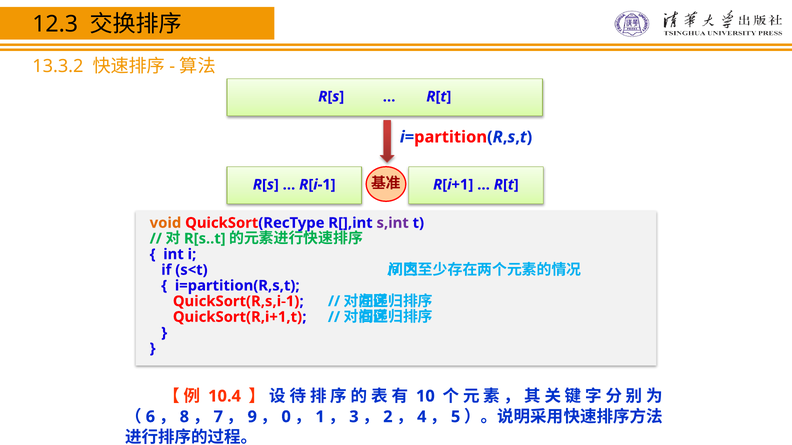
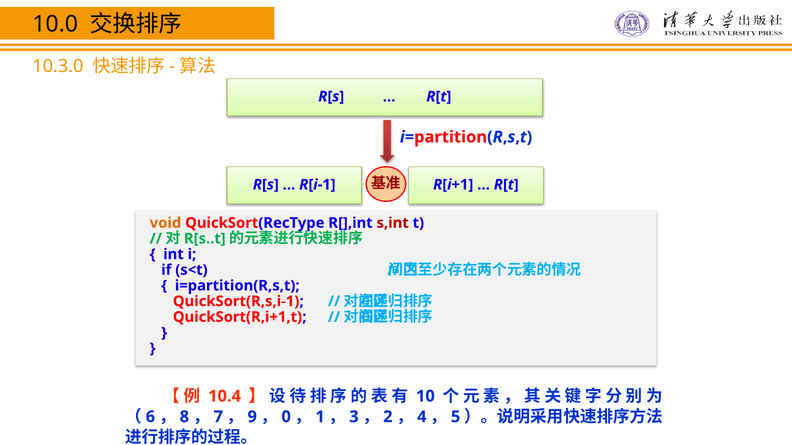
12.3: 12.3 -> 10.0
13.3.2: 13.3.2 -> 10.3.0
s,int colour: purple -> red
